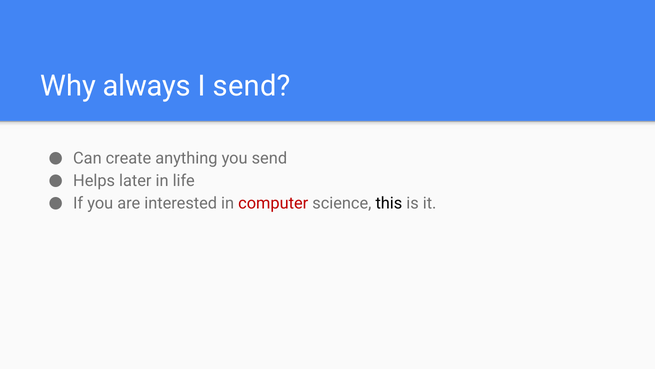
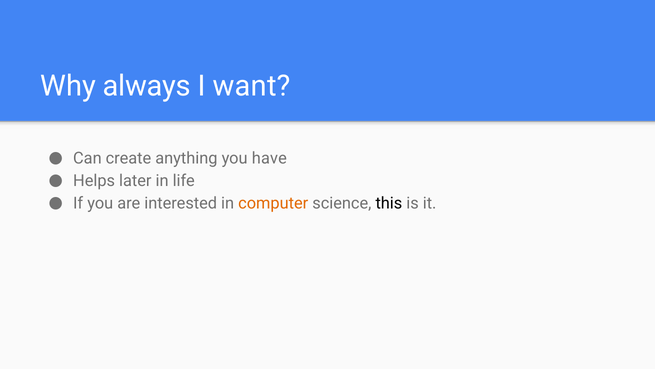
I send: send -> want
you send: send -> have
computer colour: red -> orange
